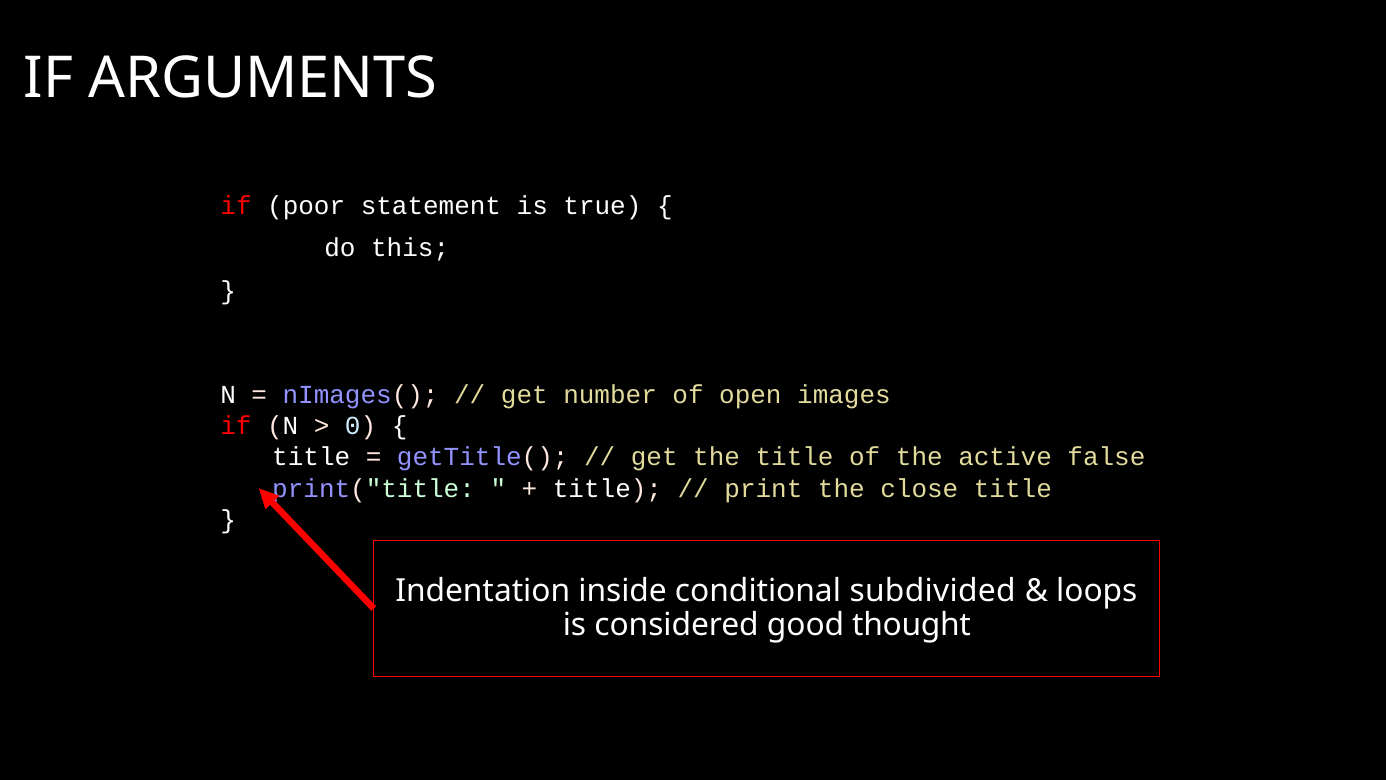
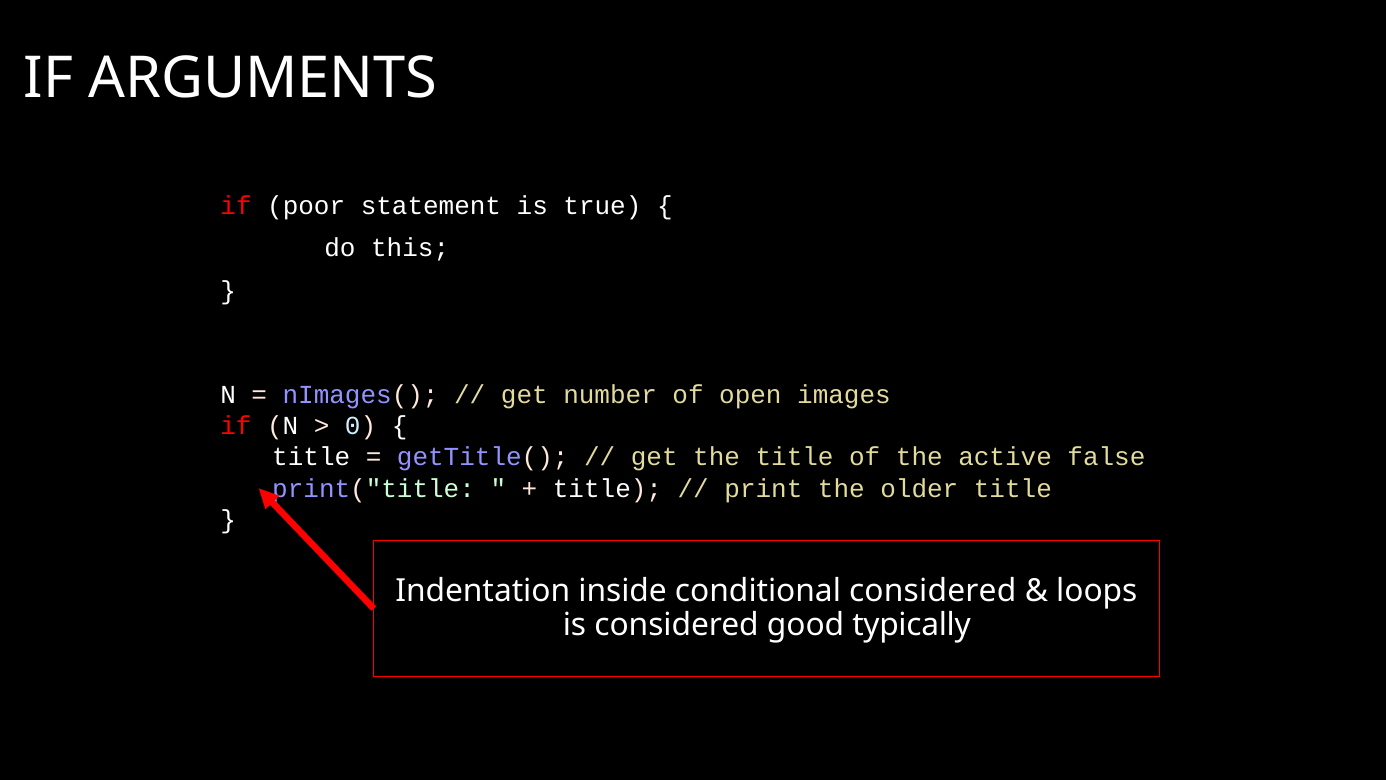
close: close -> older
conditional subdivided: subdivided -> considered
thought: thought -> typically
